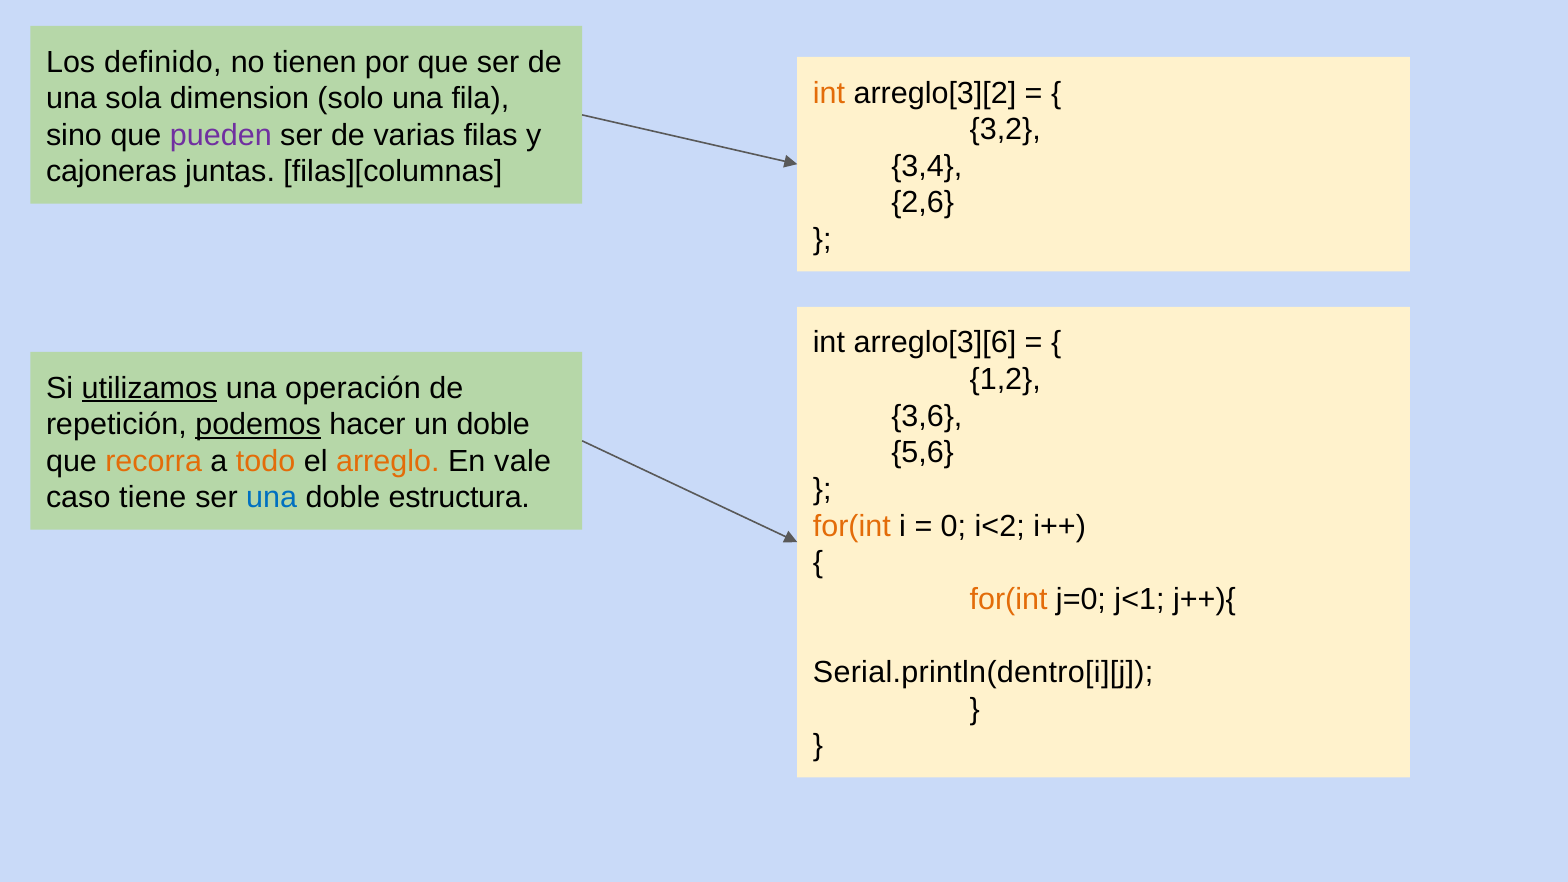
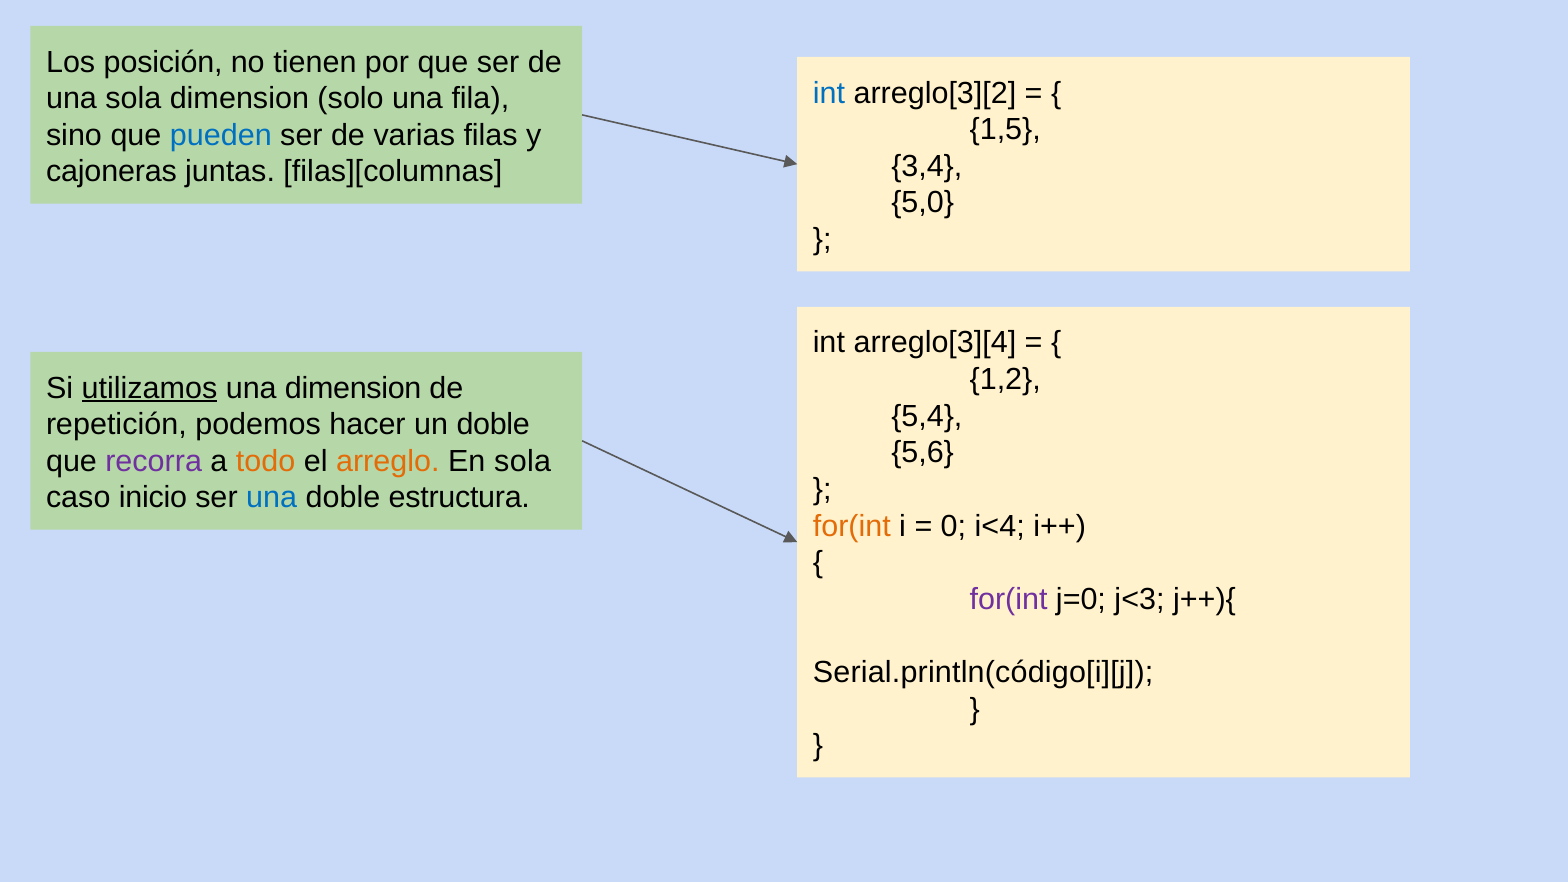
definido: definido -> posición
int at (829, 93) colour: orange -> blue
3,2: 3,2 -> 1,5
pueden colour: purple -> blue
2,6: 2,6 -> 5,0
arreglo[3][6: arreglo[3][6 -> arreglo[3][4
una operación: operación -> dimension
3,6: 3,6 -> 5,4
podemos underline: present -> none
recorra colour: orange -> purple
En vale: vale -> sola
tiene: tiene -> inicio
i<2: i<2 -> i<4
for(int at (1009, 599) colour: orange -> purple
j<1: j<1 -> j<3
Serial.println(dentro[i][j: Serial.println(dentro[i][j -> Serial.println(código[i][j
